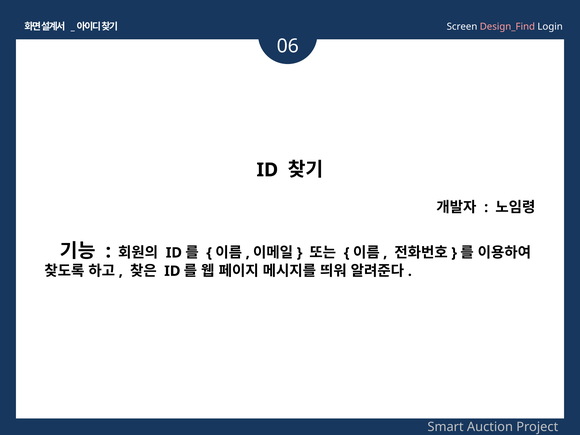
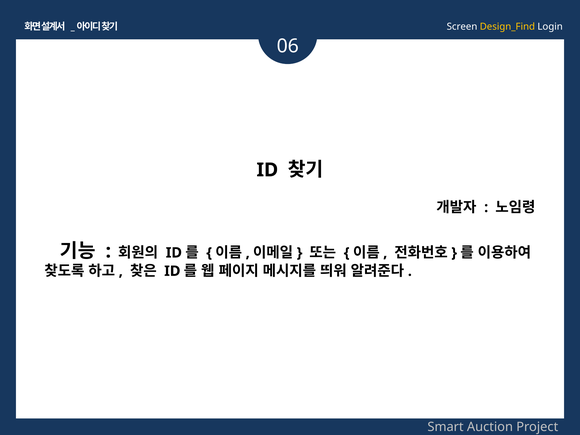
Design_Find colour: pink -> yellow
